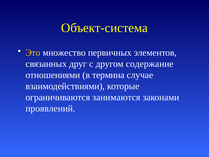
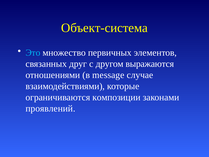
Это colour: yellow -> light blue
содержание: содержание -> выражаются
термина: термина -> message
занимаются: занимаются -> композиции
